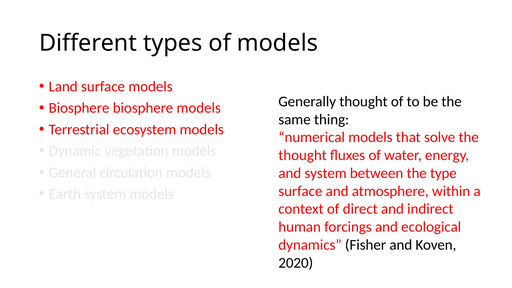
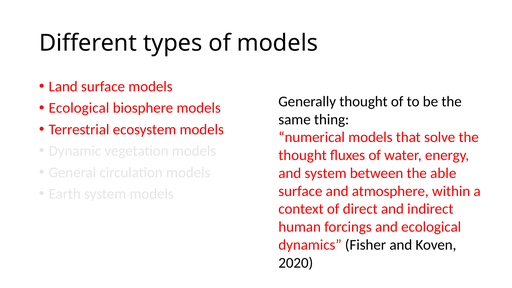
Biosphere at (79, 108): Biosphere -> Ecological
type: type -> able
